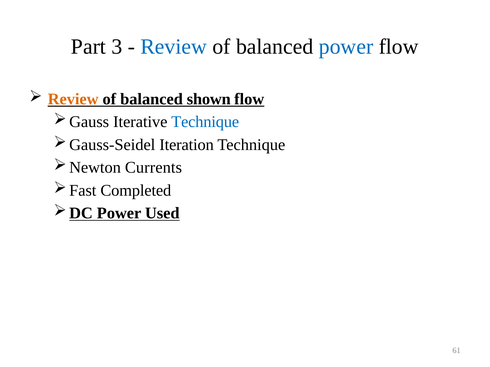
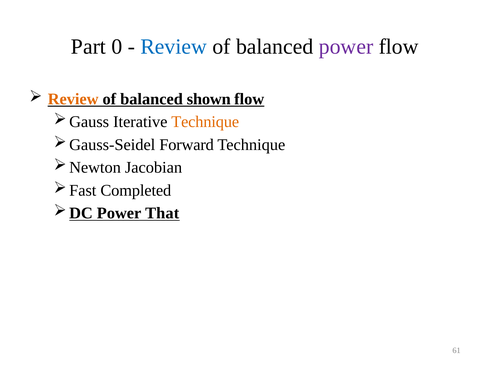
3: 3 -> 0
power at (346, 47) colour: blue -> purple
Technique at (205, 122) colour: blue -> orange
Iteration: Iteration -> Forward
Currents: Currents -> Jacobian
Used: Used -> That
